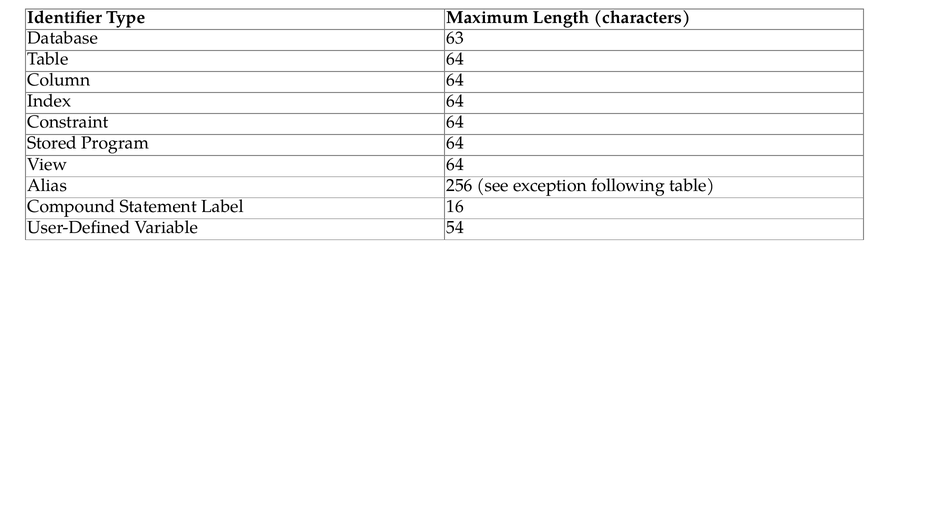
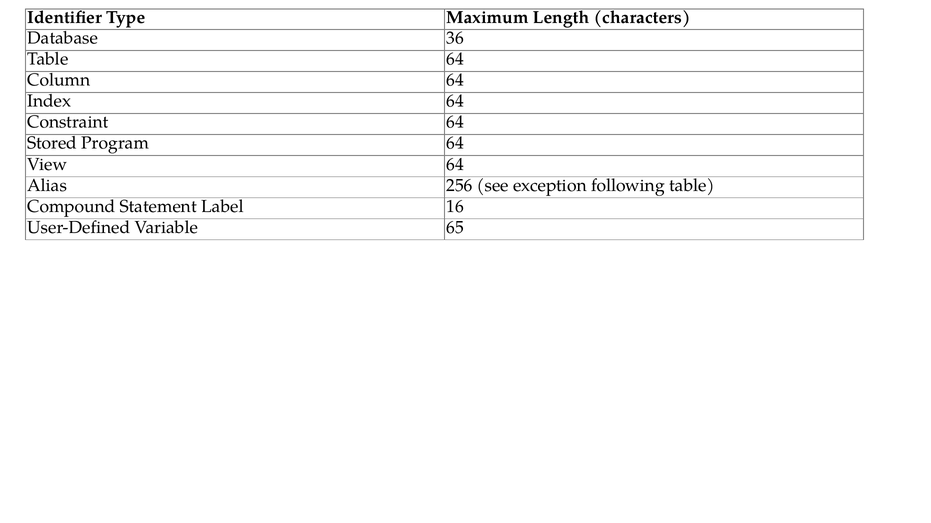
63: 63 -> 36
54: 54 -> 65
